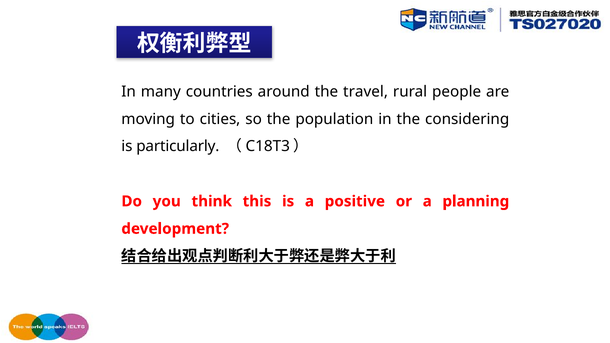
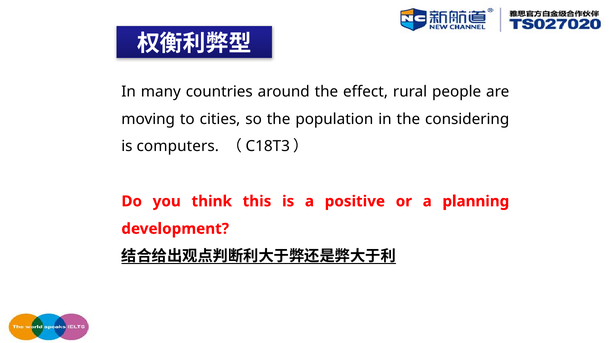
travel: travel -> effect
particularly: particularly -> computers
